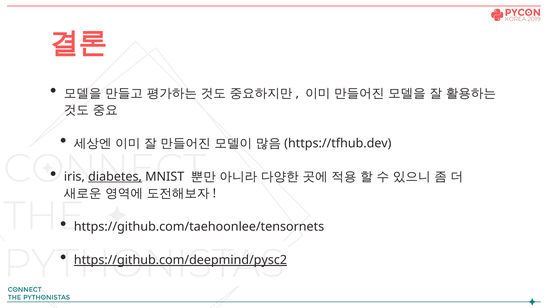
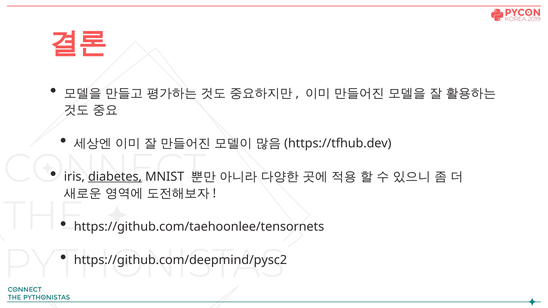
https://github.com/deepmind/pysc2 underline: present -> none
